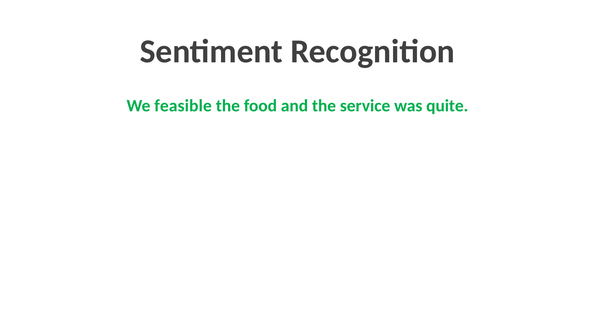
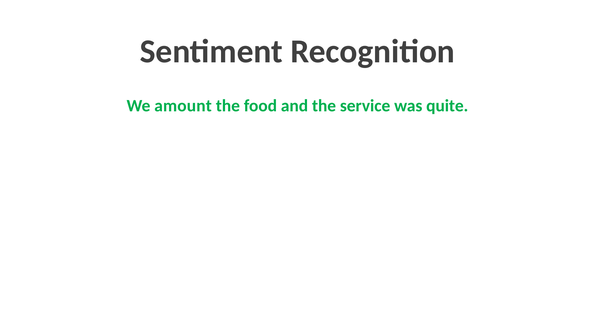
feasible: feasible -> amount
